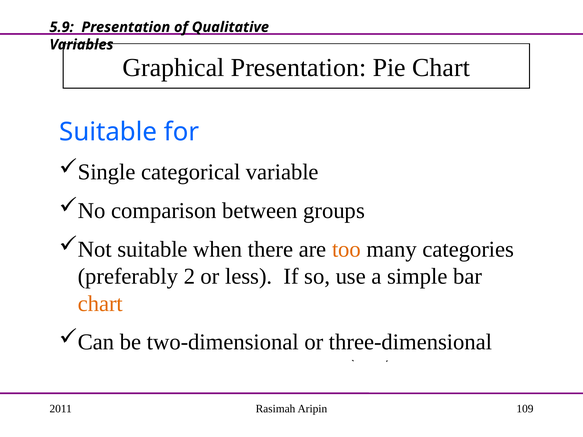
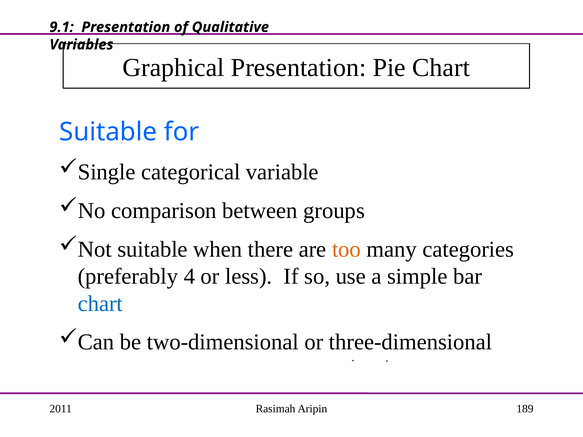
5.9: 5.9 -> 9.1
2: 2 -> 4
chart at (100, 304) colour: orange -> blue
109: 109 -> 189
